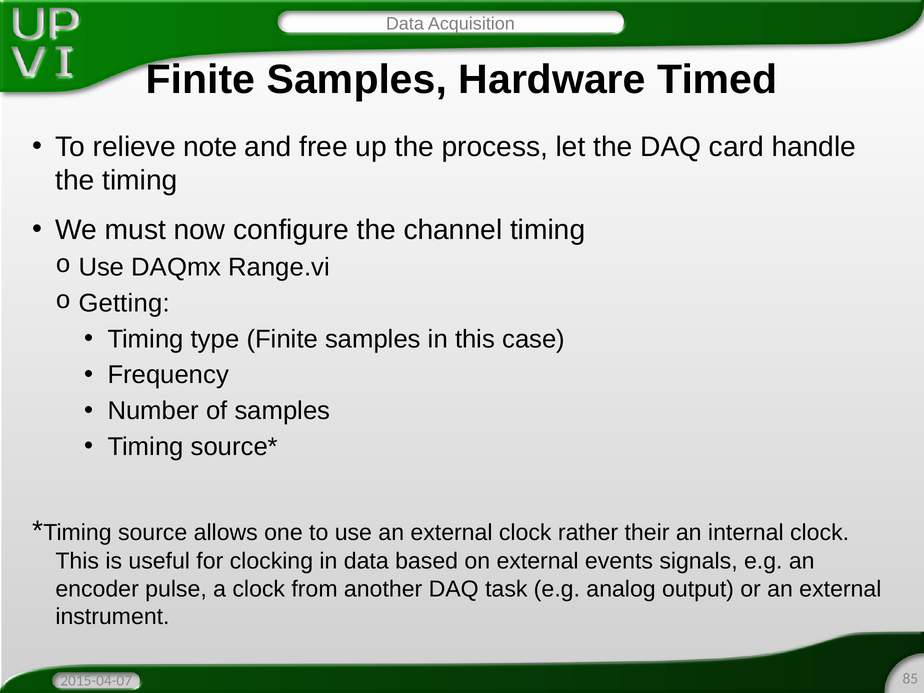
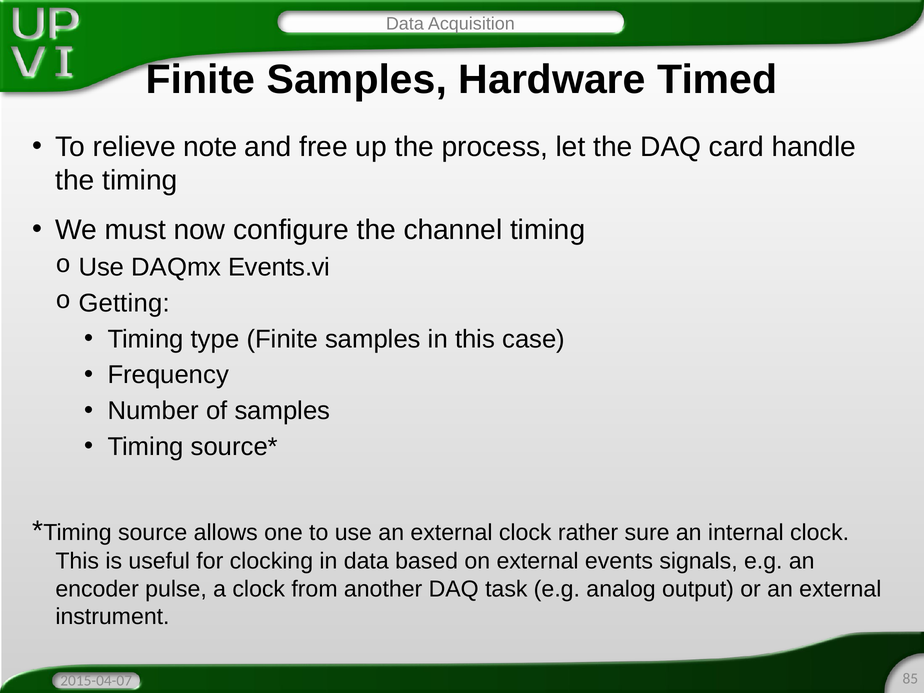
Range.vi: Range.vi -> Events.vi
their: their -> sure
